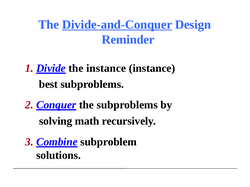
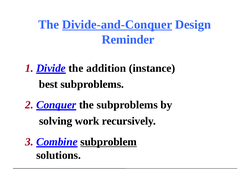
the instance: instance -> addition
math: math -> work
subproblem underline: none -> present
